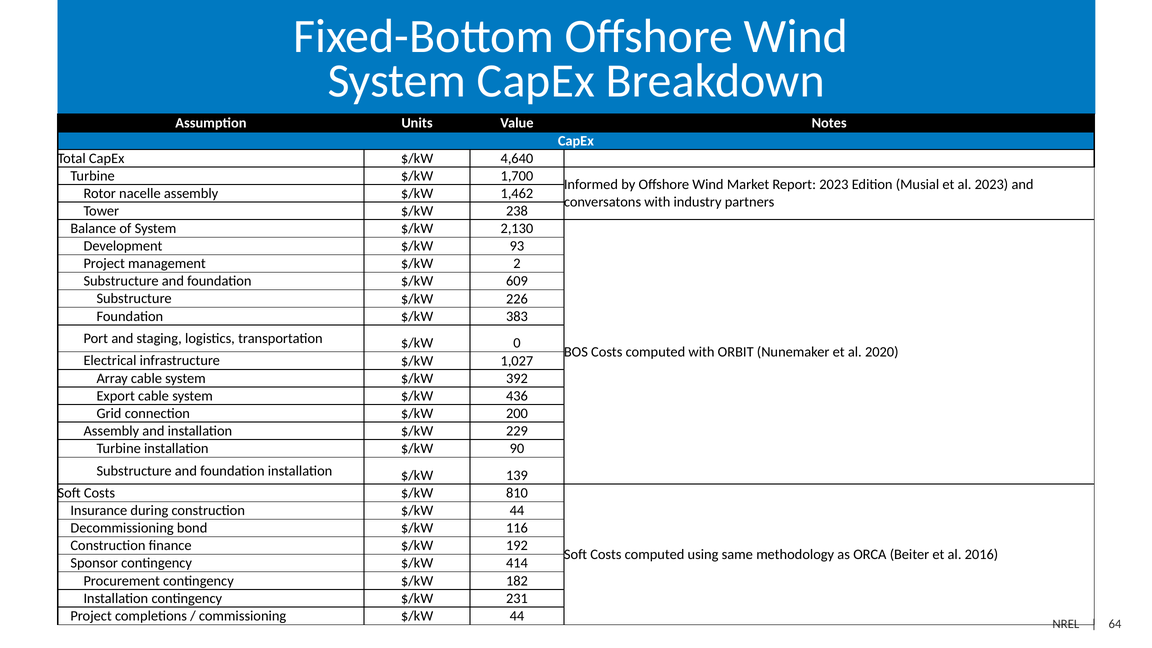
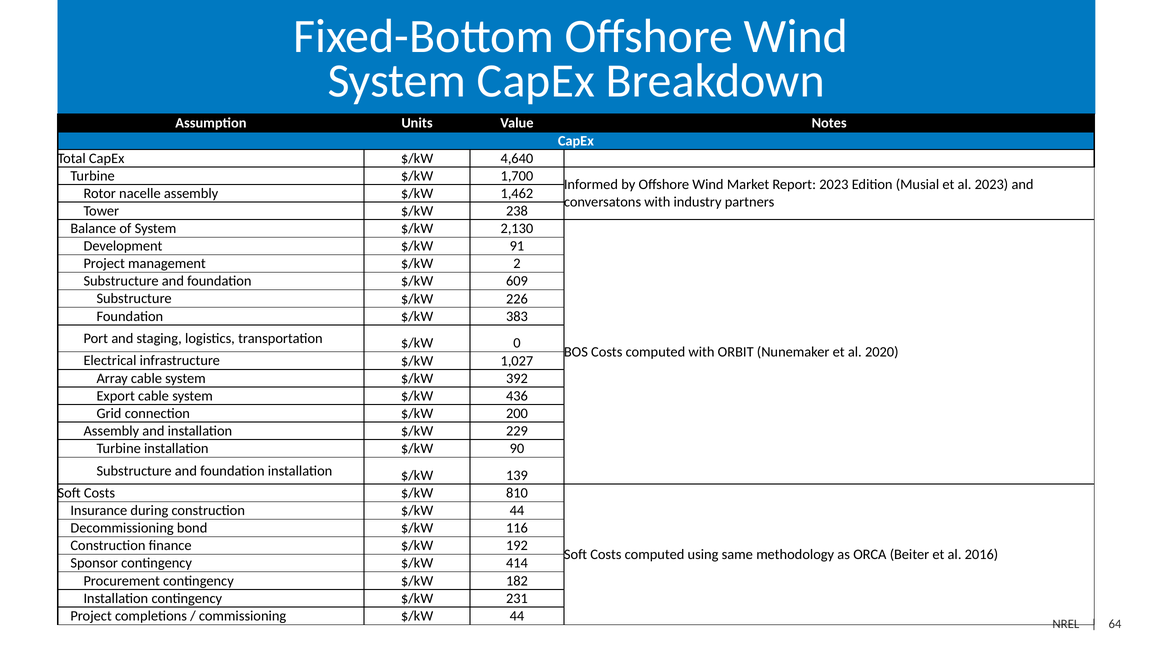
93: 93 -> 91
